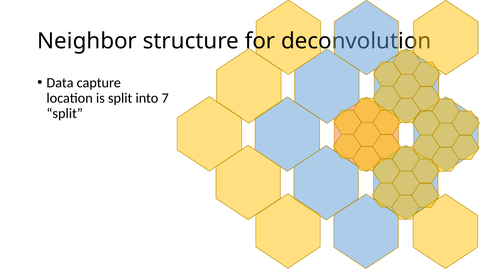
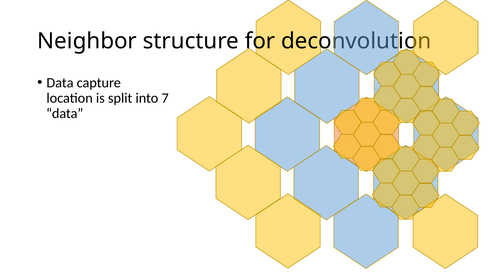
split at (65, 113): split -> data
